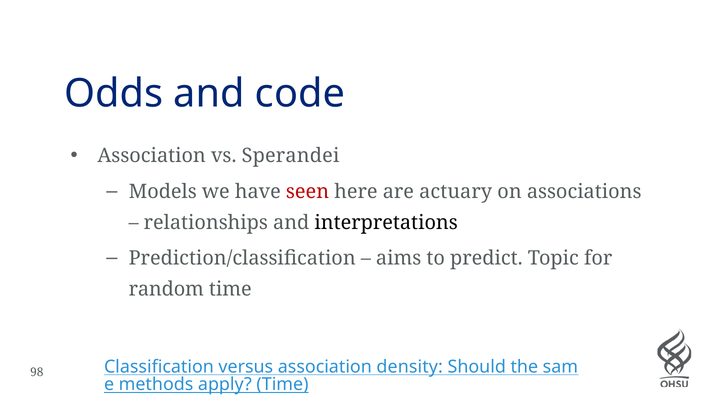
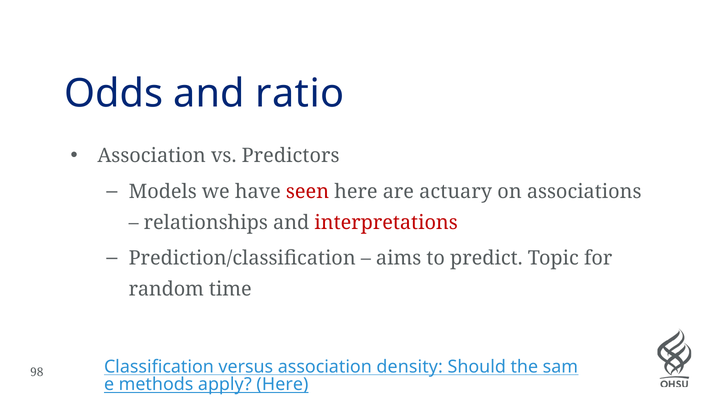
code: code -> ratio
Sperandei: Sperandei -> Predictors
interpretations colour: black -> red
apply Time: Time -> Here
